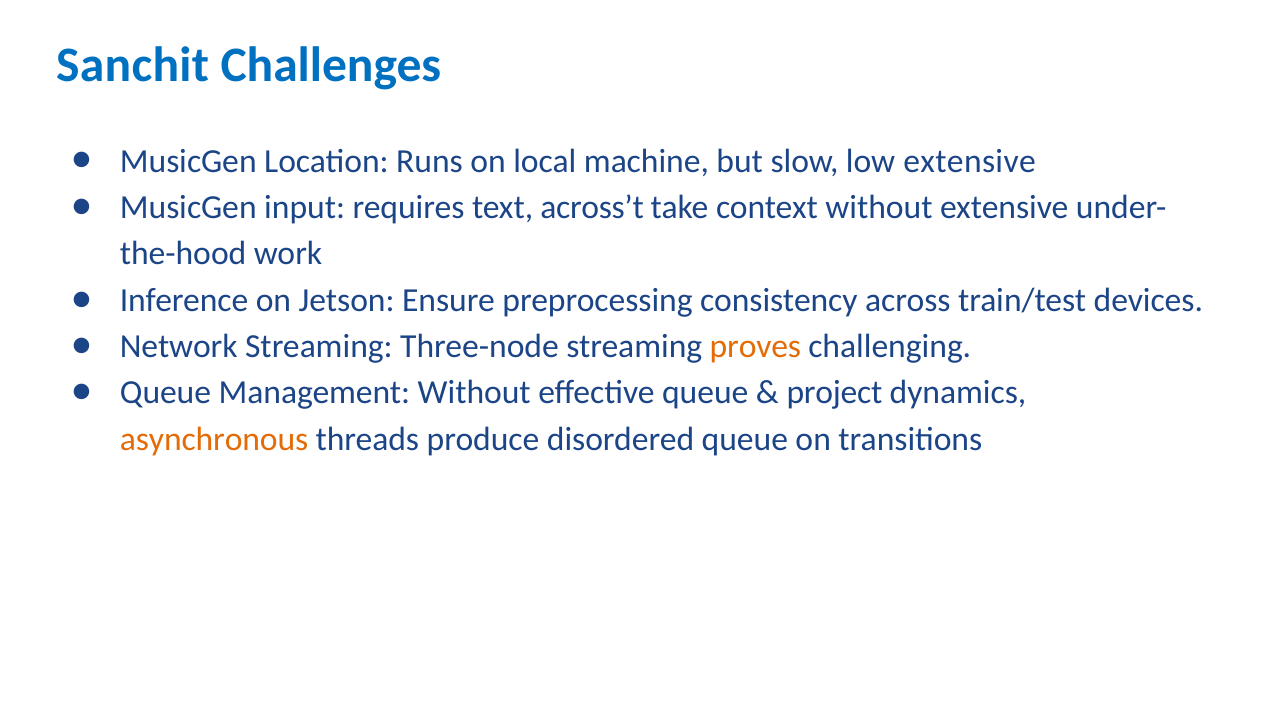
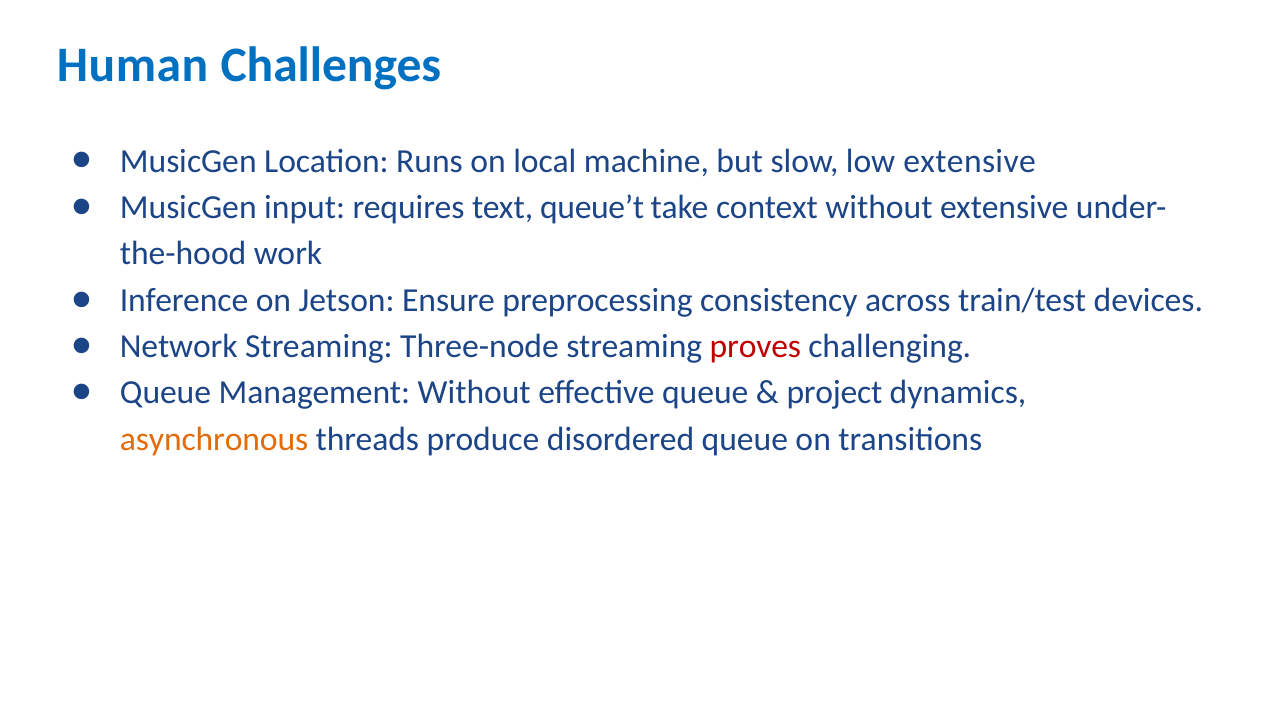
Sanchit: Sanchit -> Human
across’t: across’t -> queue’t
proves colour: orange -> red
